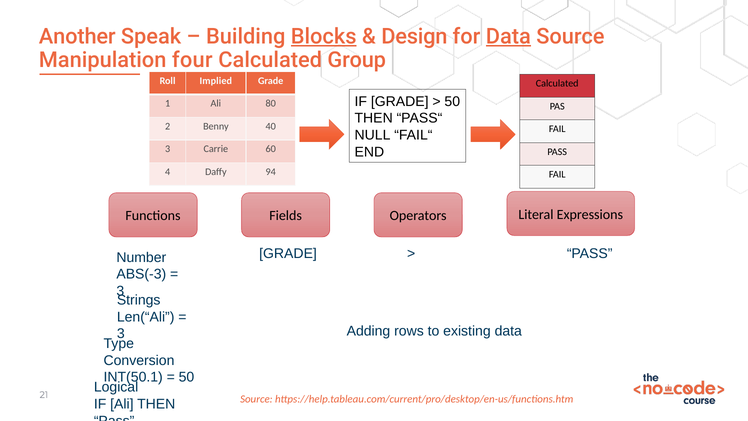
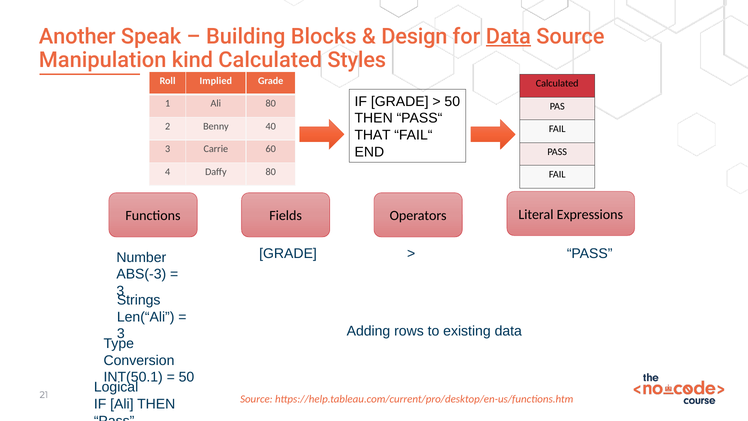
Blocks underline: present -> none
four: four -> kind
Group: Group -> Styles
NULL: NULL -> THAT
Daffy 94: 94 -> 80
